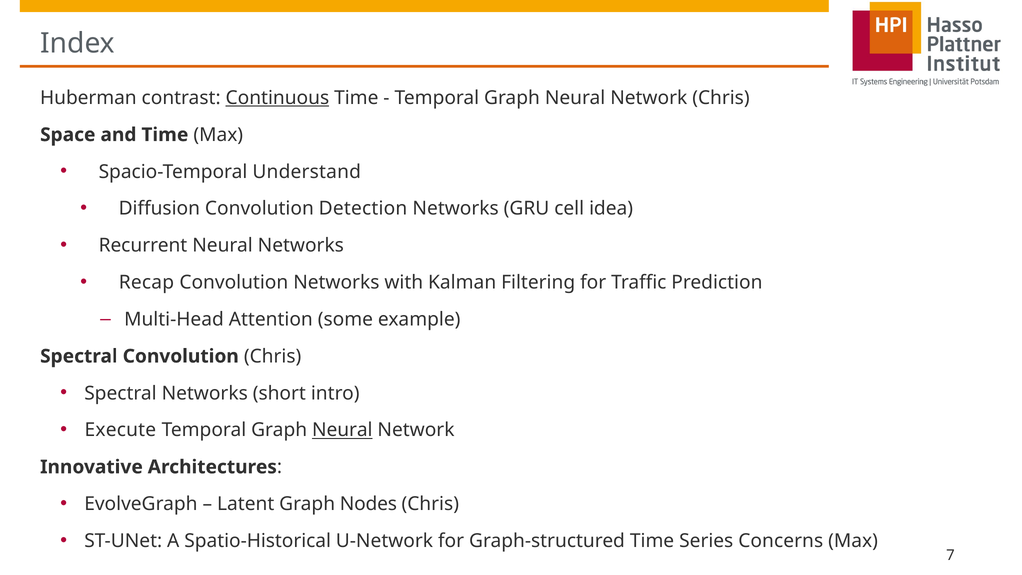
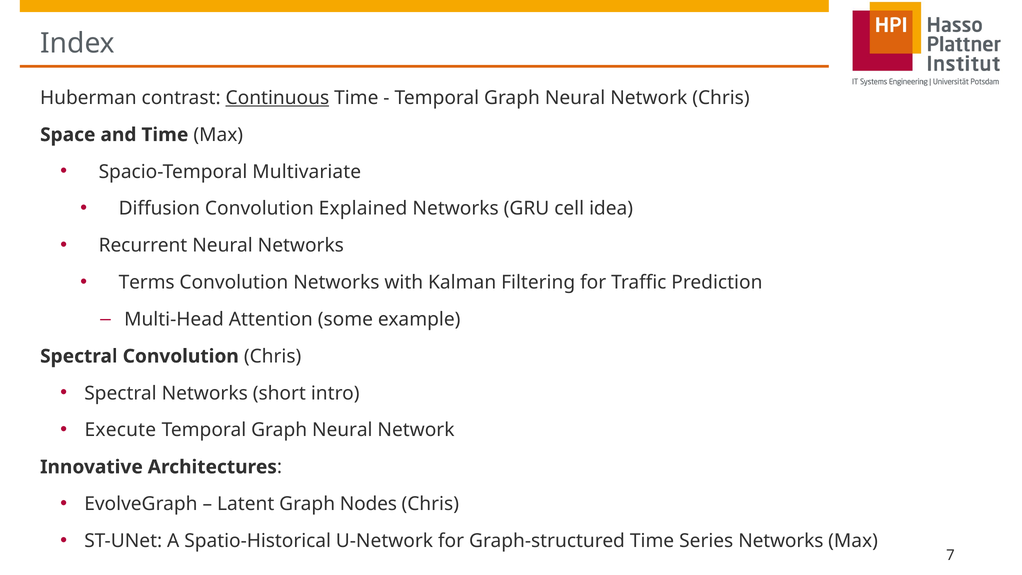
Understand: Understand -> Multivariate
Detection: Detection -> Explained
Recap: Recap -> Terms
Neural at (342, 430) underline: present -> none
Series Concerns: Concerns -> Networks
